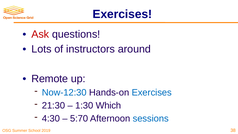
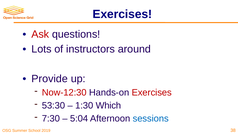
Remote: Remote -> Provide
Now-12:30 colour: blue -> red
Exercises at (152, 92) colour: blue -> red
21:30: 21:30 -> 53:30
4:30: 4:30 -> 7:30
5:70: 5:70 -> 5:04
